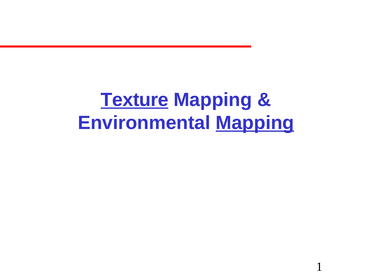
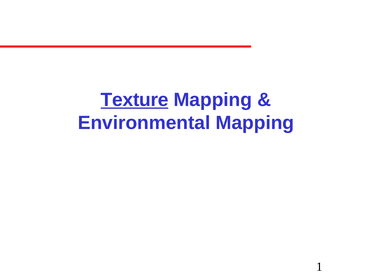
Mapping at (255, 123) underline: present -> none
